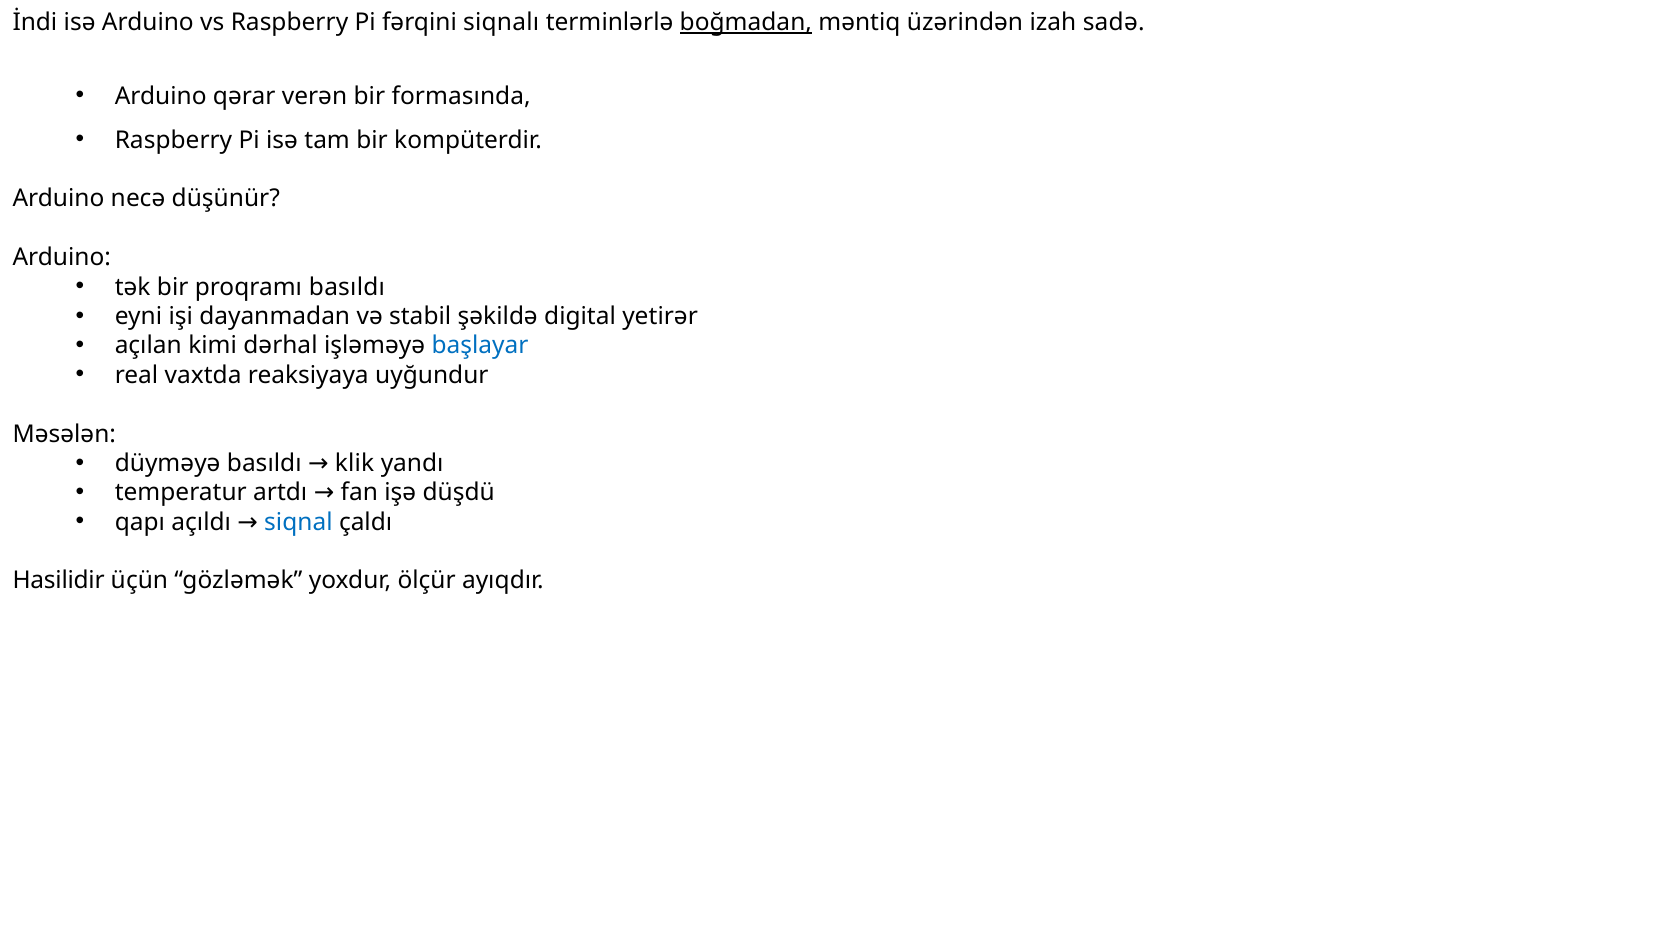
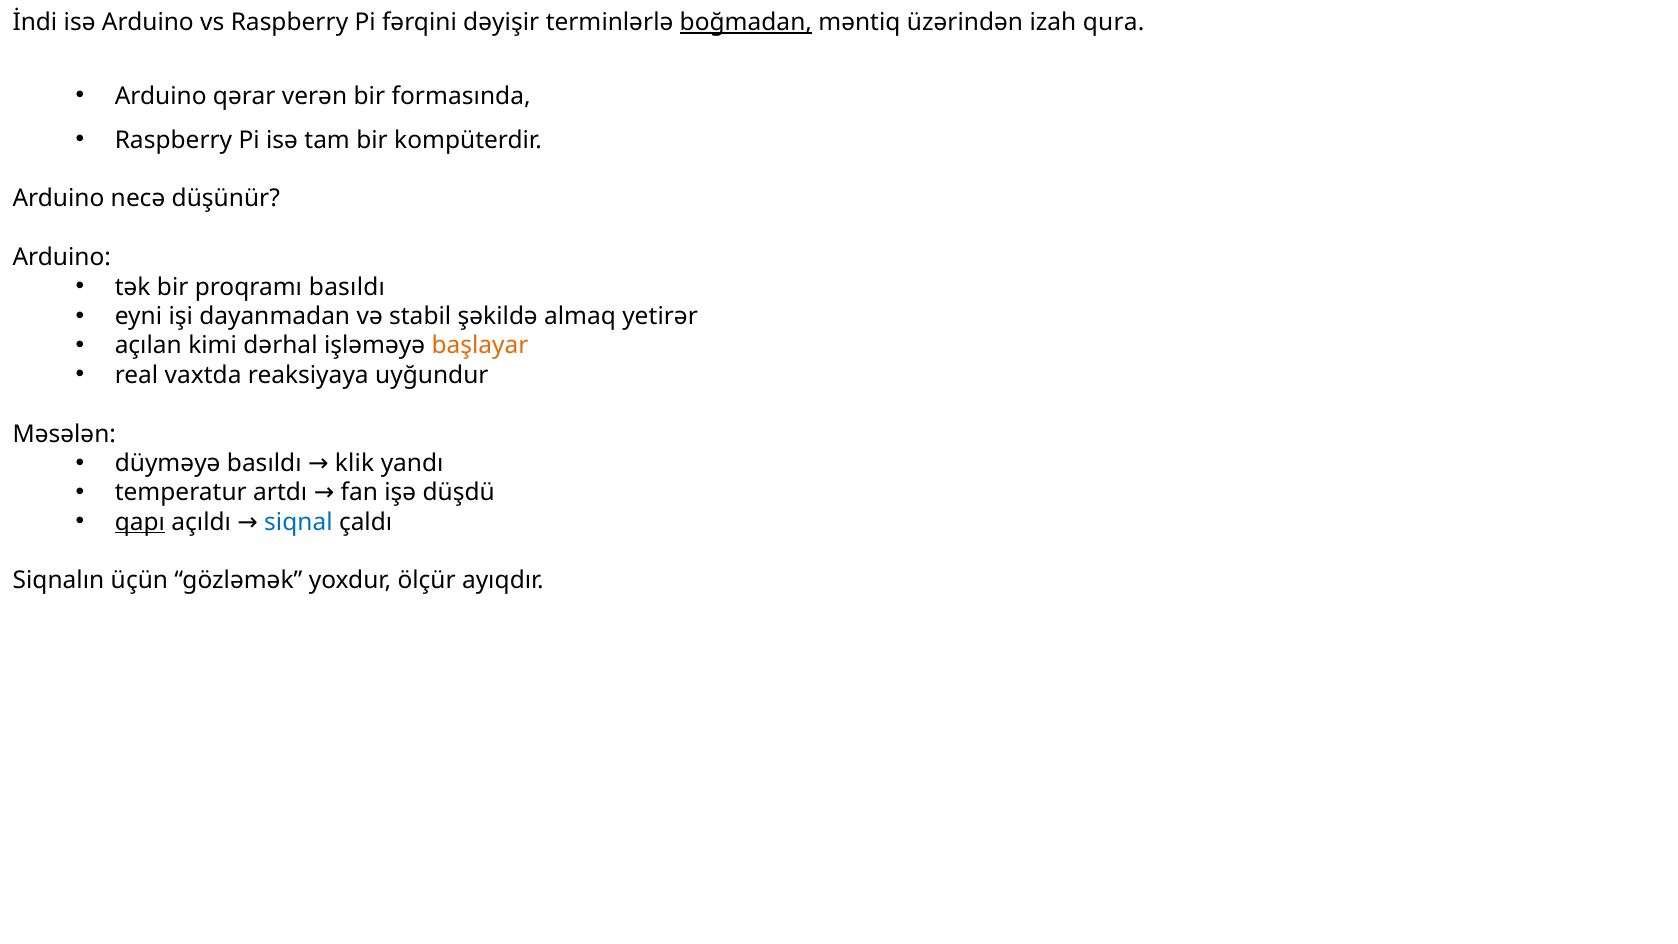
siqnalı: siqnalı -> dəyişir
sadə: sadə -> qura
digital: digital -> almaq
başlayar colour: blue -> orange
qapı underline: none -> present
Hasilidir: Hasilidir -> Siqnalın
